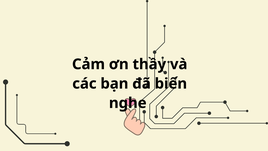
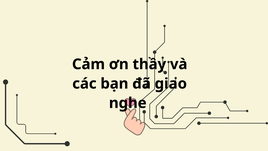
biến: biến -> giao
